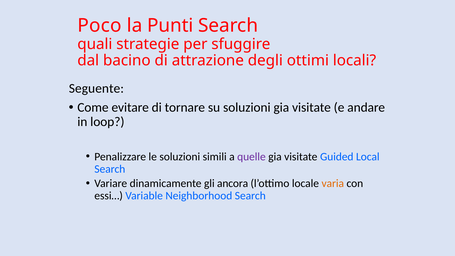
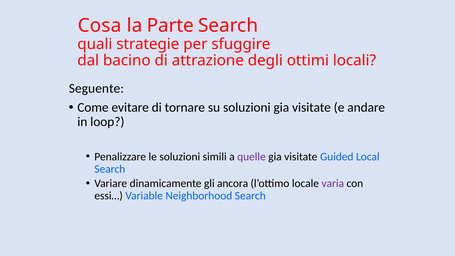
Poco: Poco -> Cosa
Punti: Punti -> Parte
varia colour: orange -> purple
